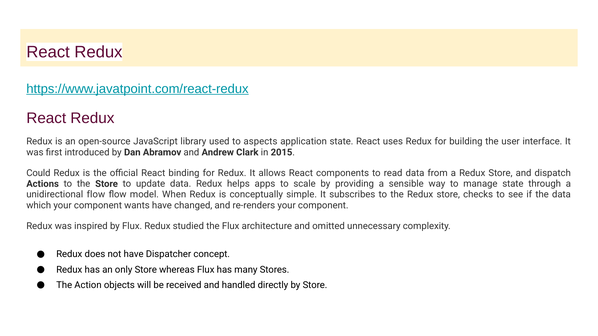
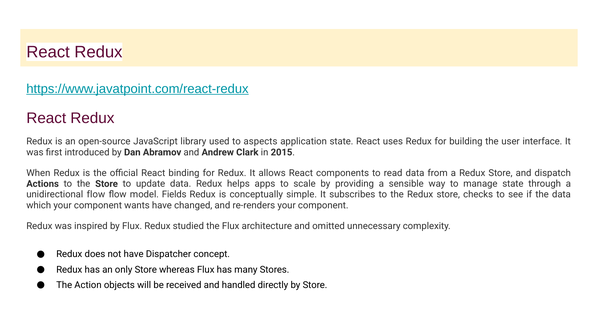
Could: Could -> When
When: When -> Fields
